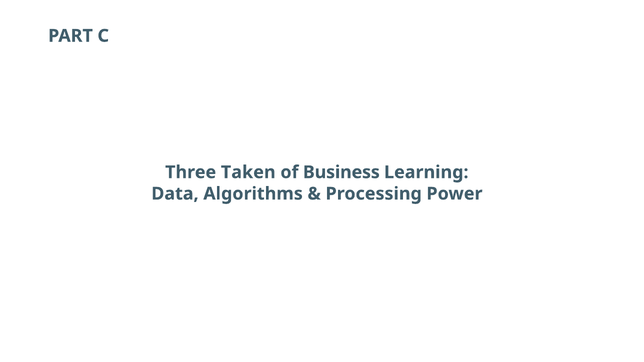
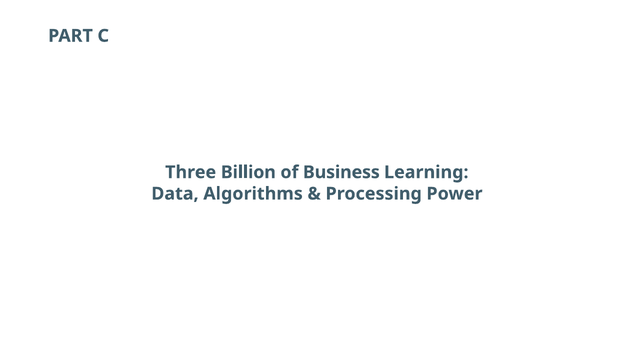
Taken: Taken -> Billion
